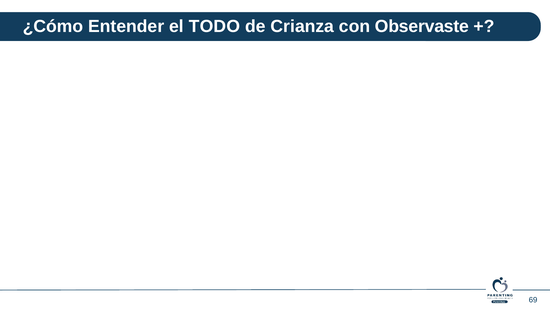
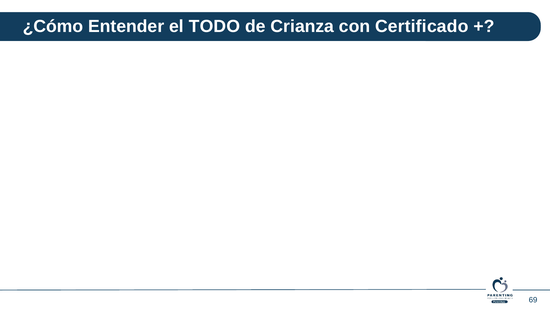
Observaste: Observaste -> Certificado
